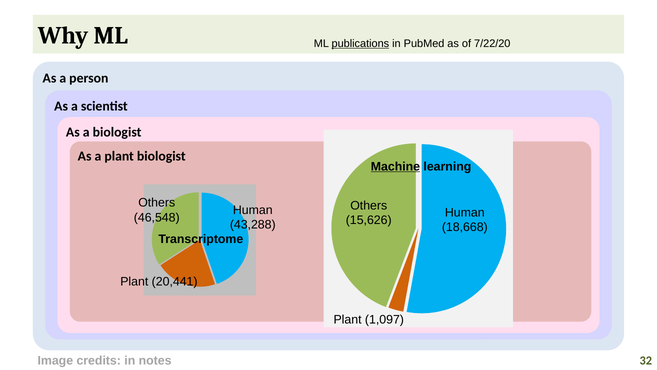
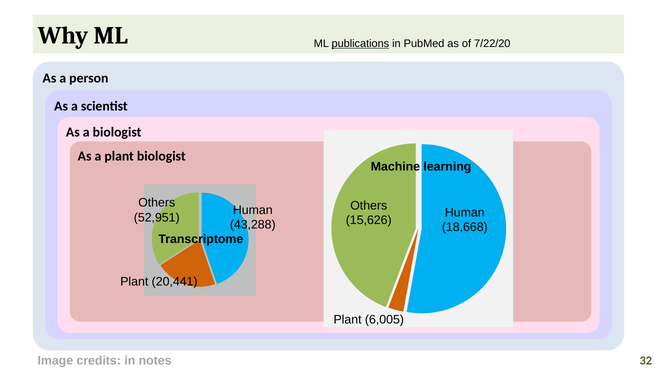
Machine underline: present -> none
46,548: 46,548 -> 52,951
1,097: 1,097 -> 6,005
